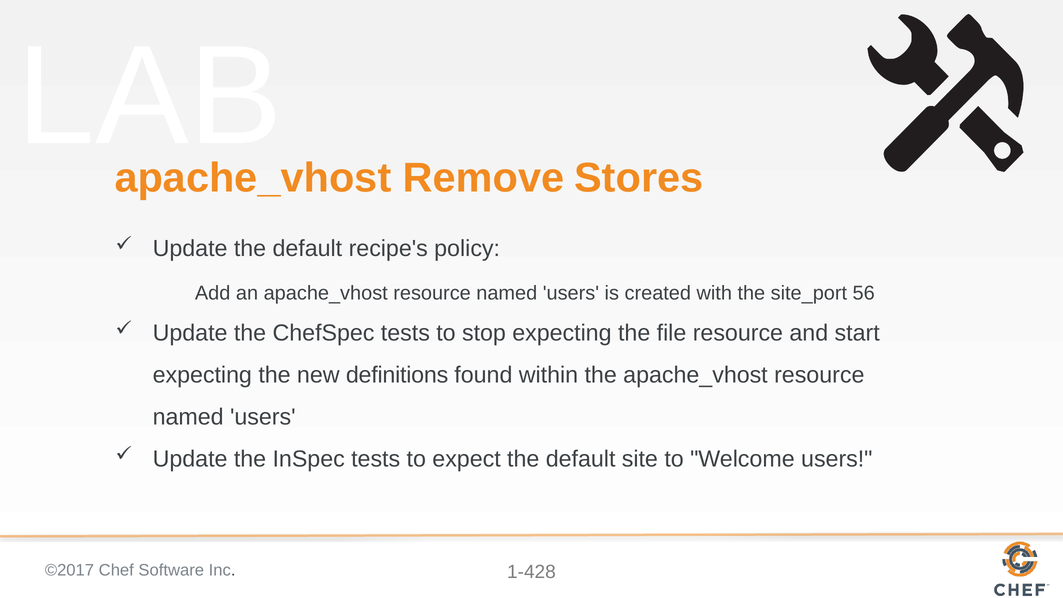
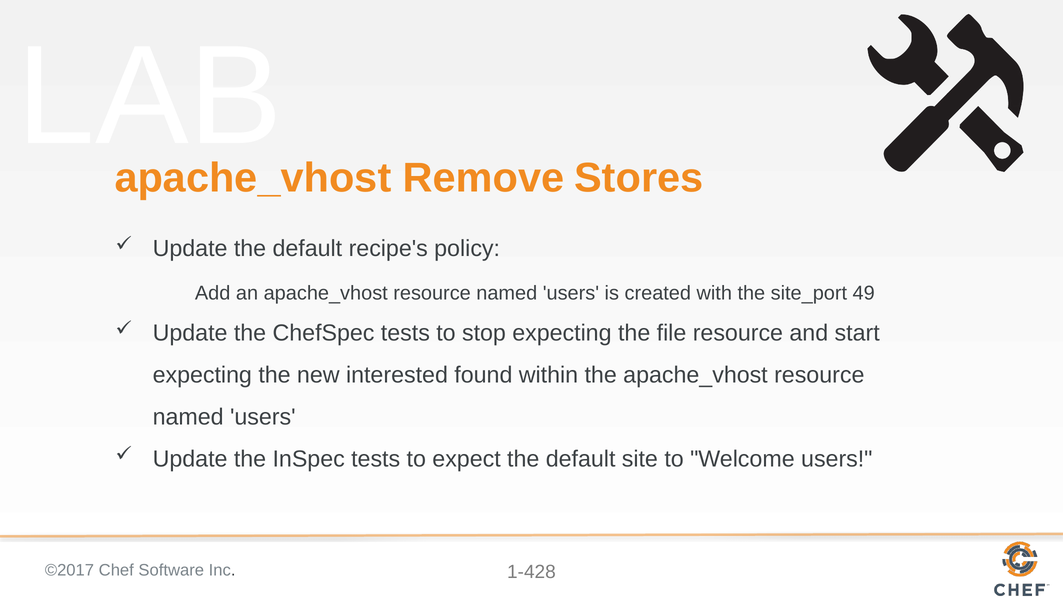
56: 56 -> 49
definitions: definitions -> interested
